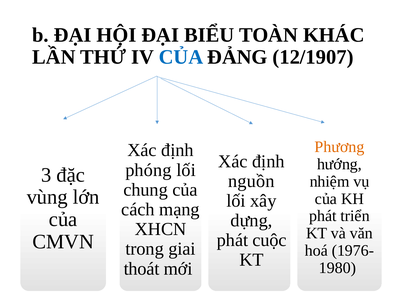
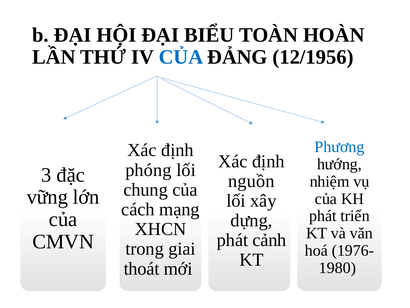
KHÁC: KHÁC -> HOÀN
12/1907: 12/1907 -> 12/1956
Phương colour: orange -> blue
vùng: vùng -> vững
cuộc: cuộc -> cảnh
